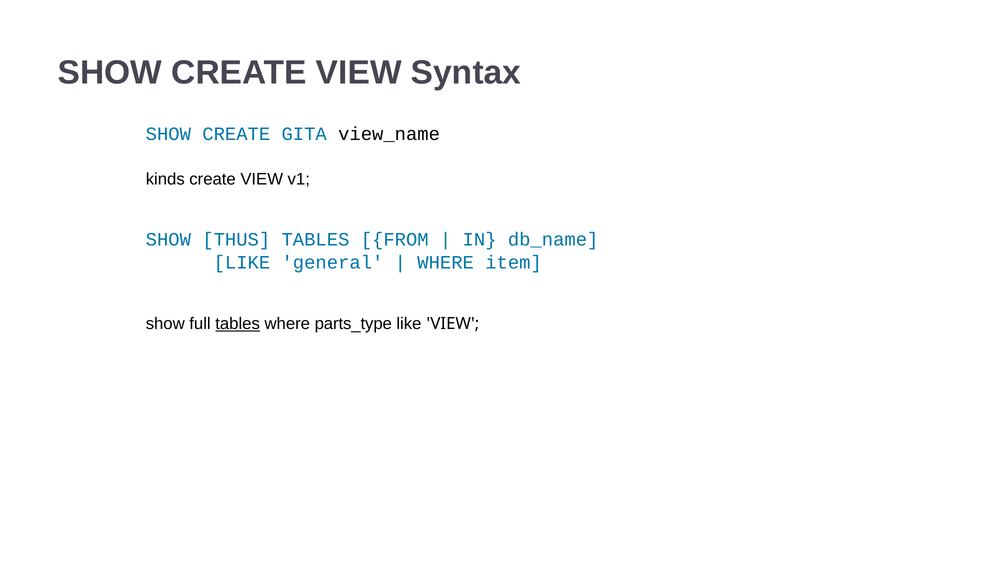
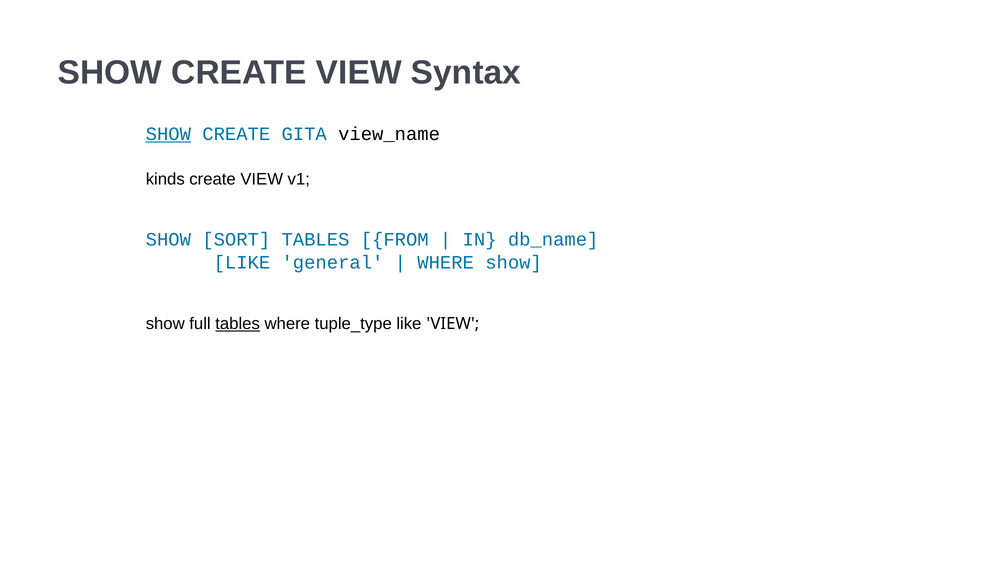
SHOW at (168, 134) underline: none -> present
THUS: THUS -> SORT
WHERE item: item -> show
parts_type: parts_type -> tuple_type
